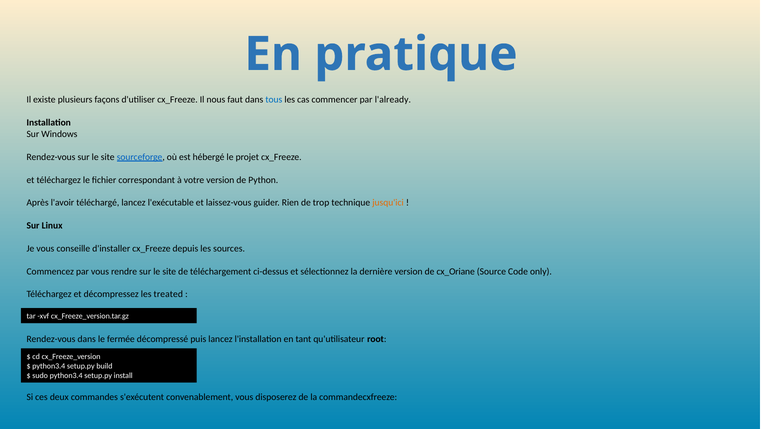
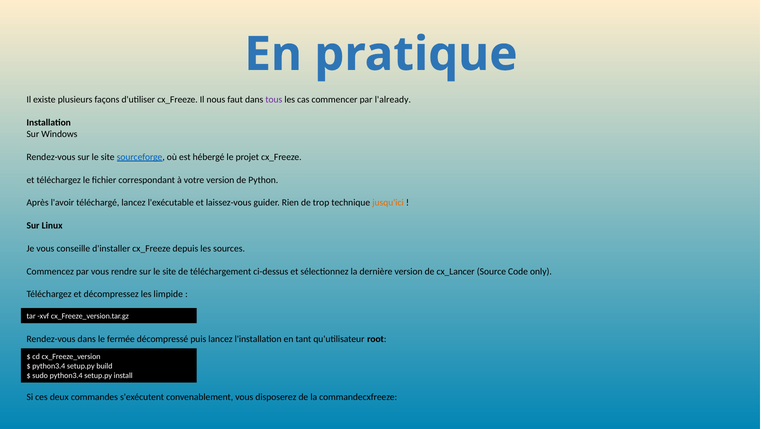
tous colour: blue -> purple
cx_Oriane: cx_Oriane -> cx_Lancer
treated: treated -> limpide
